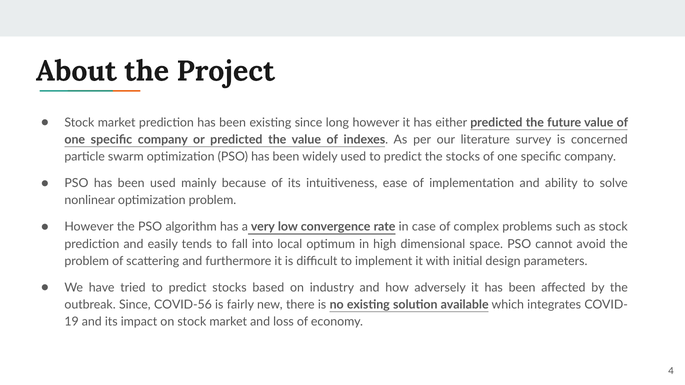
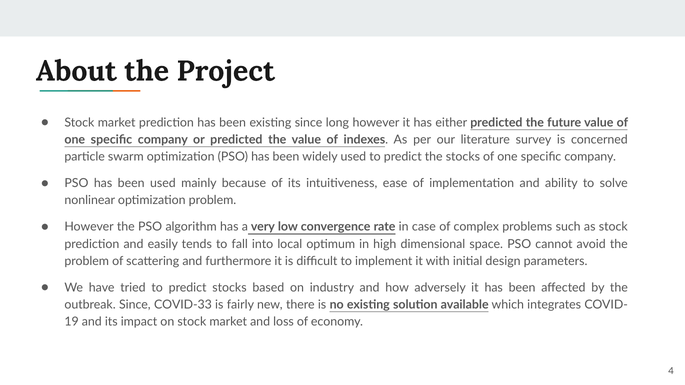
COVID-56: COVID-56 -> COVID-33
